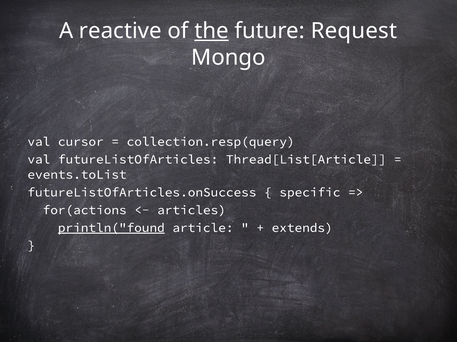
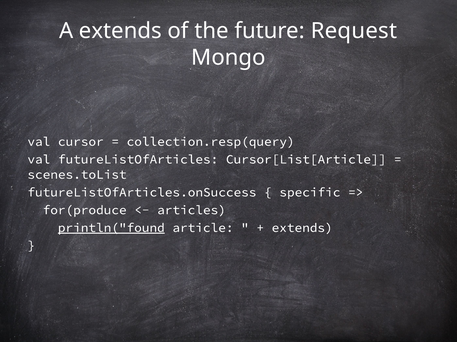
A reactive: reactive -> extends
the underline: present -> none
Thread[List[Article: Thread[List[Article -> Cursor[List[Article
events.toList: events.toList -> scenes.toList
for(actions: for(actions -> for(produce
